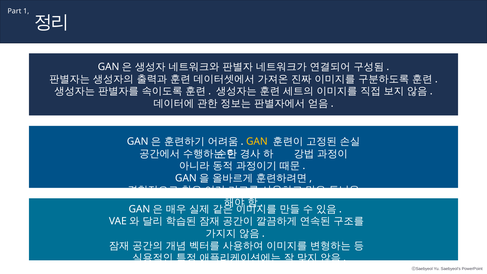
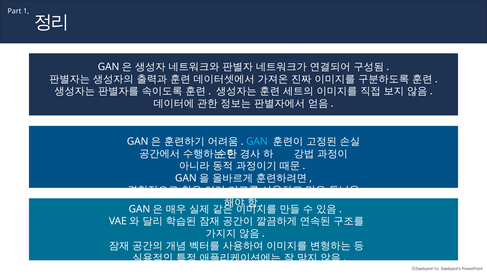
GAN colour: yellow -> light blue
